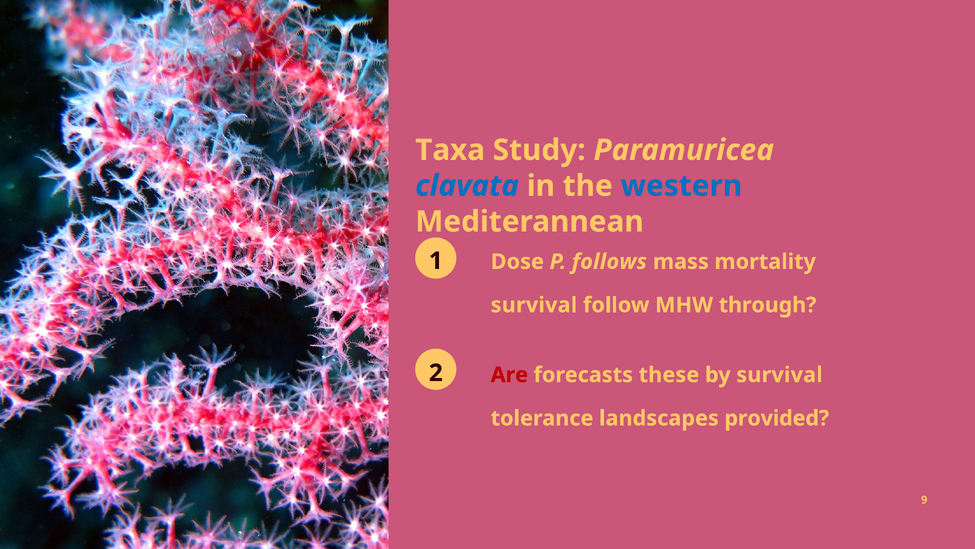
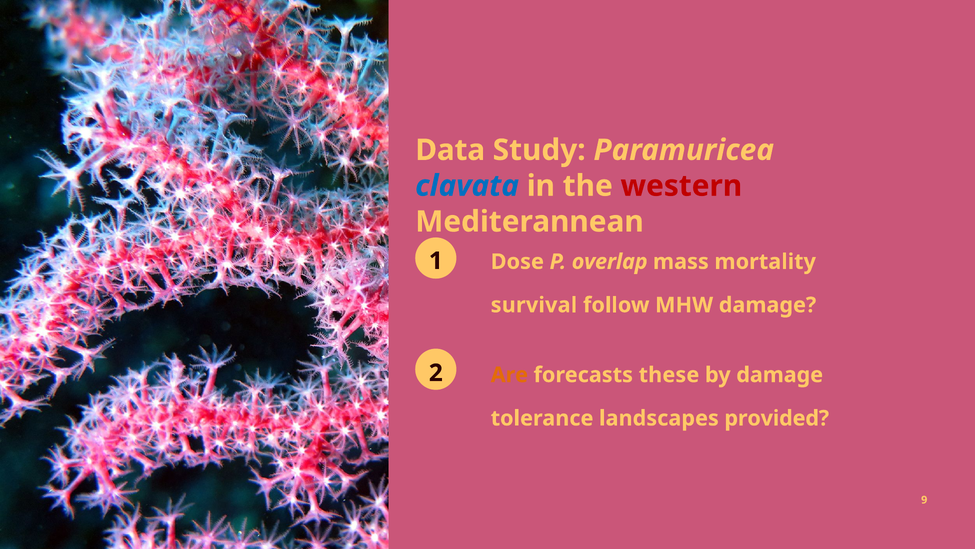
Taxa: Taxa -> Data
western colour: blue -> red
follows: follows -> overlap
MHW through: through -> damage
Are colour: red -> orange
by survival: survival -> damage
